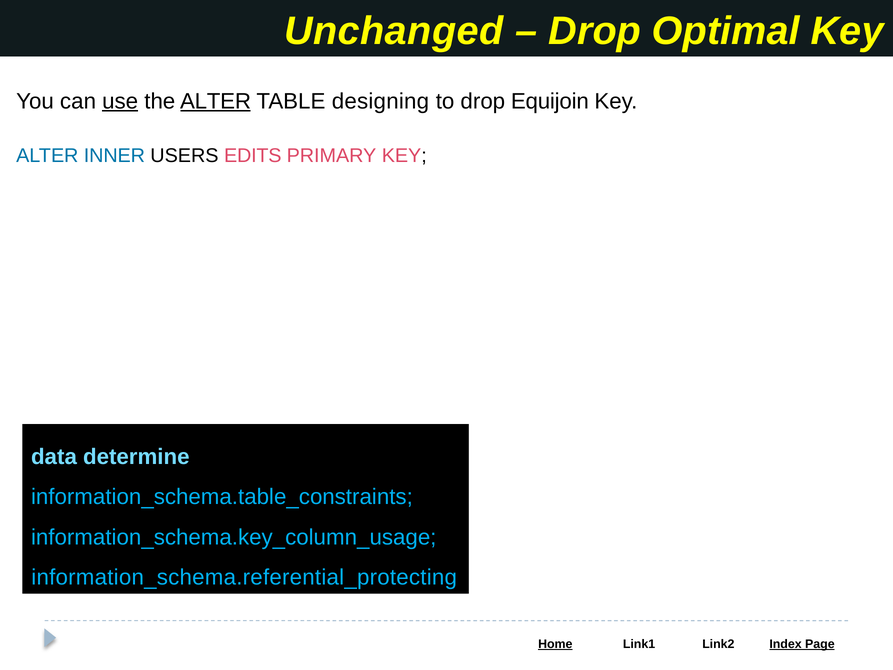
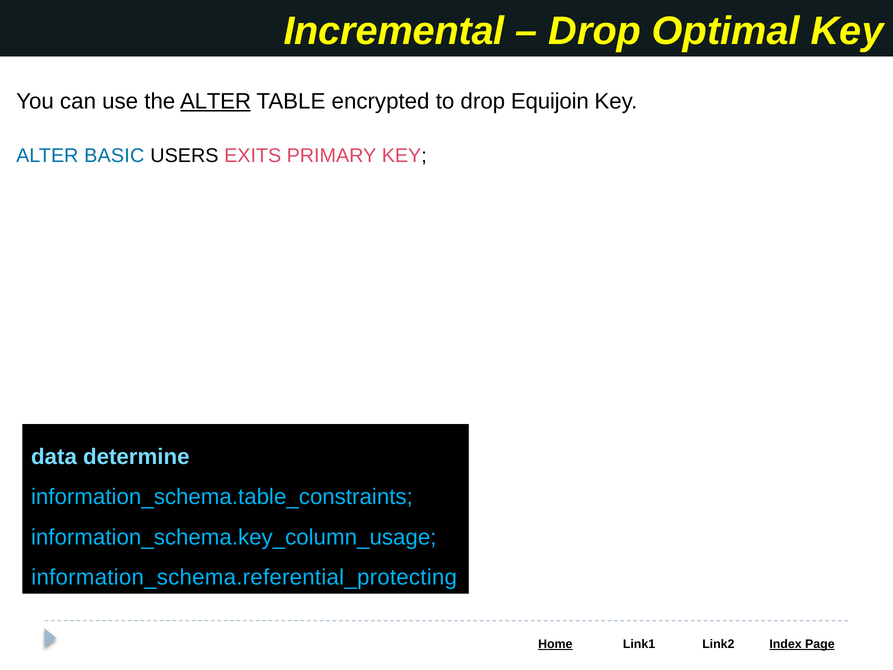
Unchanged: Unchanged -> Incremental
use underline: present -> none
designing: designing -> encrypted
INNER: INNER -> BASIC
EDITS: EDITS -> EXITS
